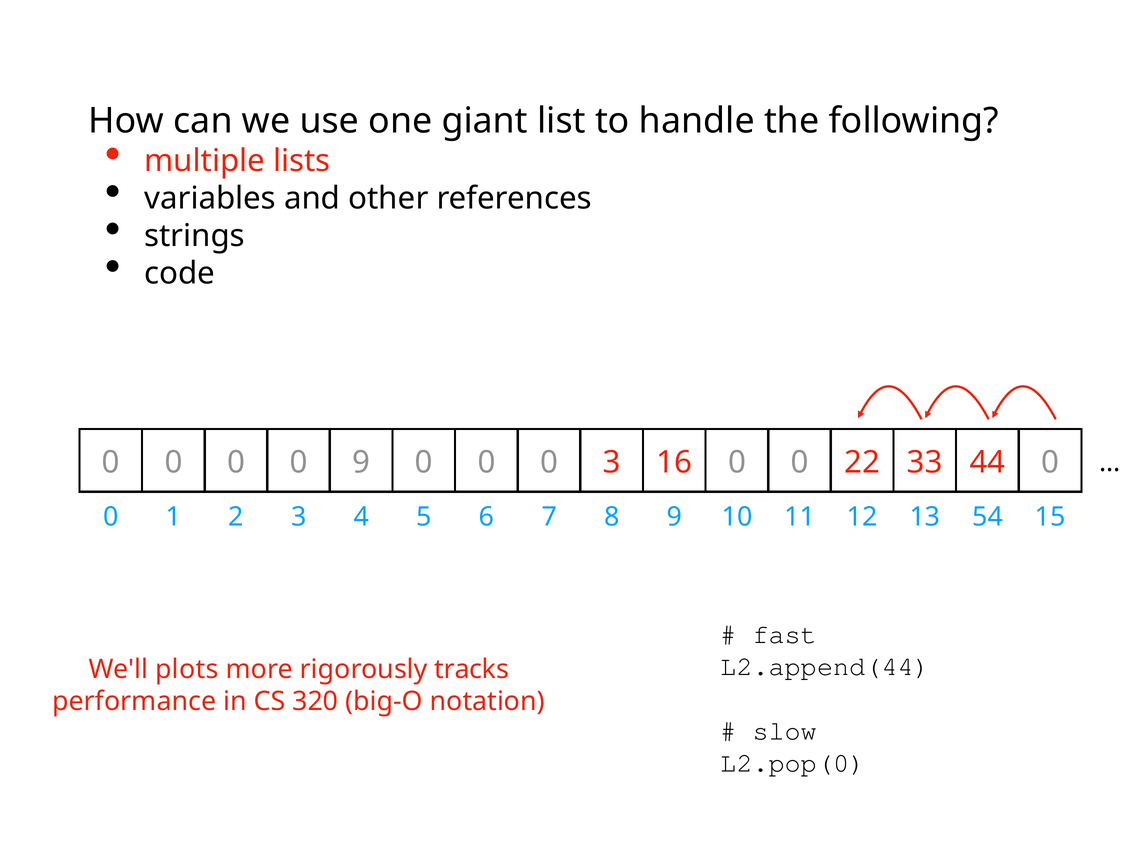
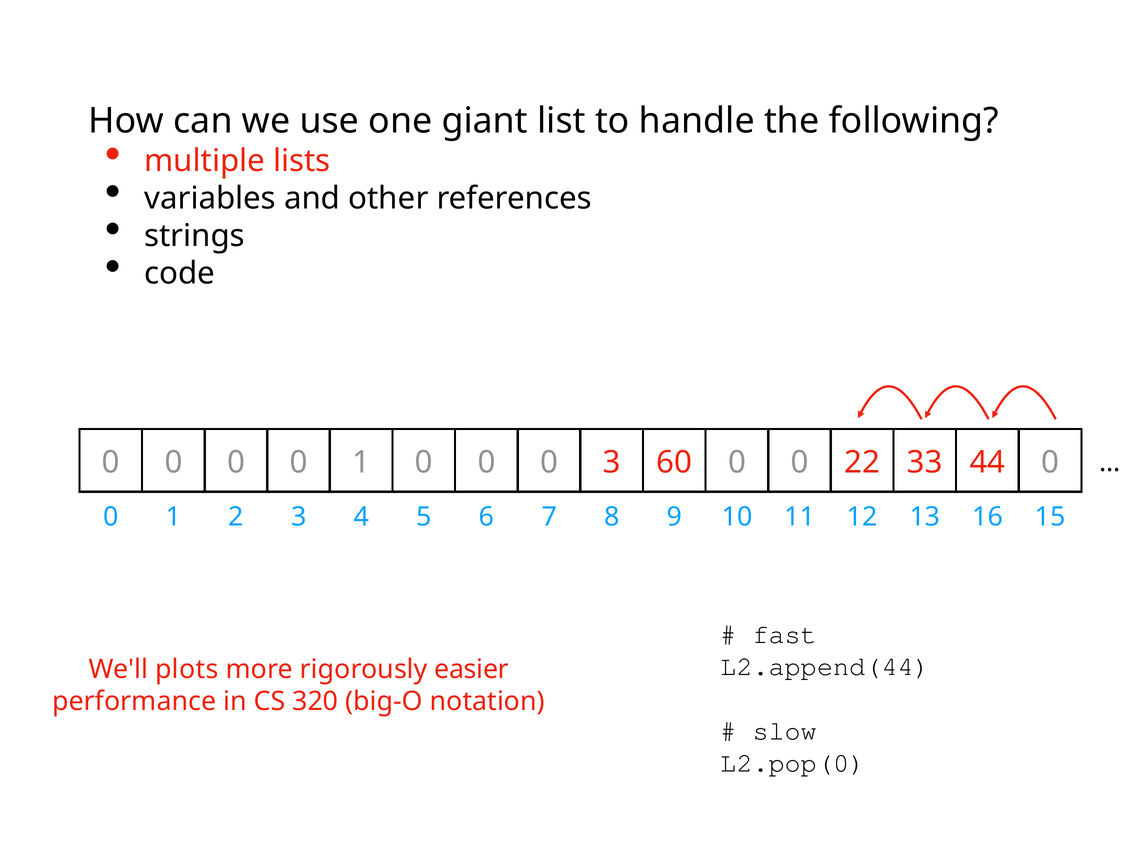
0 9: 9 -> 1
16: 16 -> 60
54: 54 -> 16
tracks: tracks -> easier
